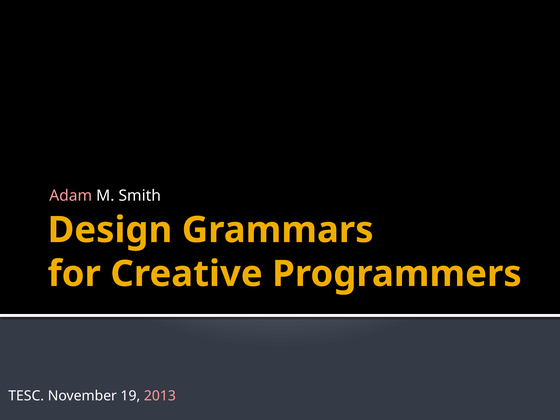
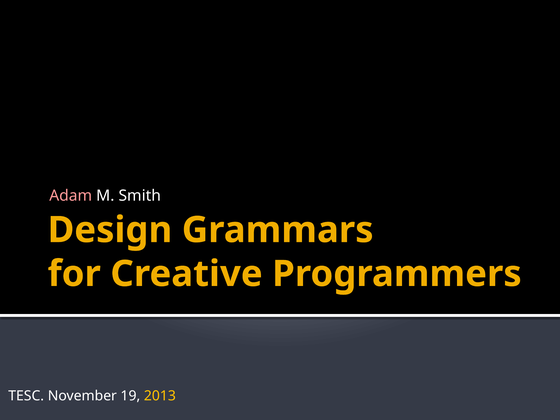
2013 colour: pink -> yellow
